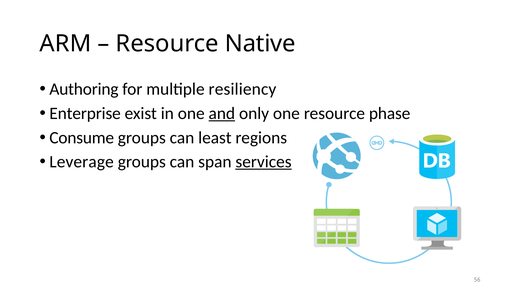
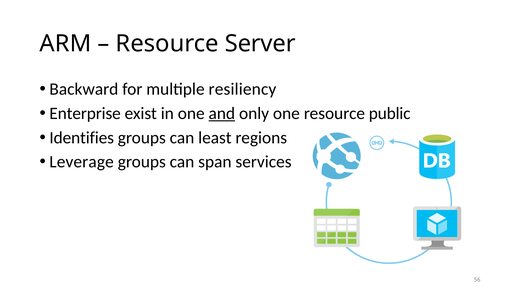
Native: Native -> Server
Authoring: Authoring -> Backward
phase: phase -> public
Consume: Consume -> Identifies
services underline: present -> none
